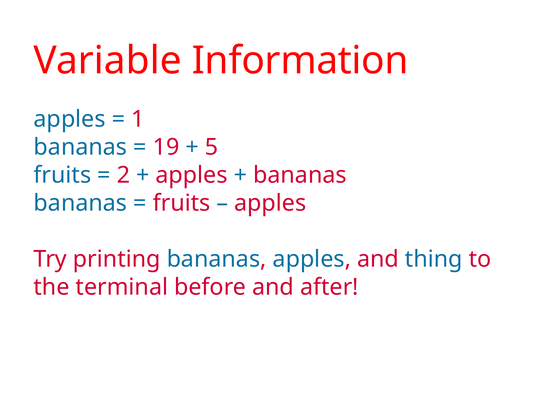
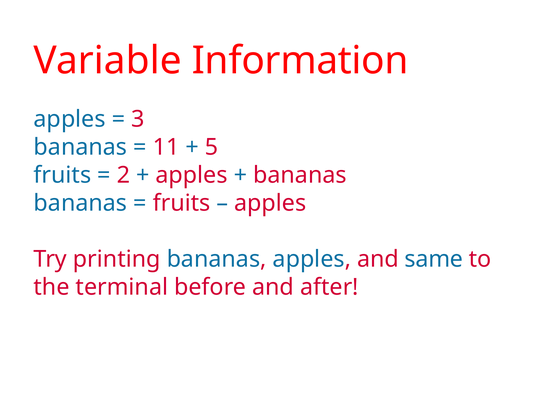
1: 1 -> 3
19: 19 -> 11
thing: thing -> same
